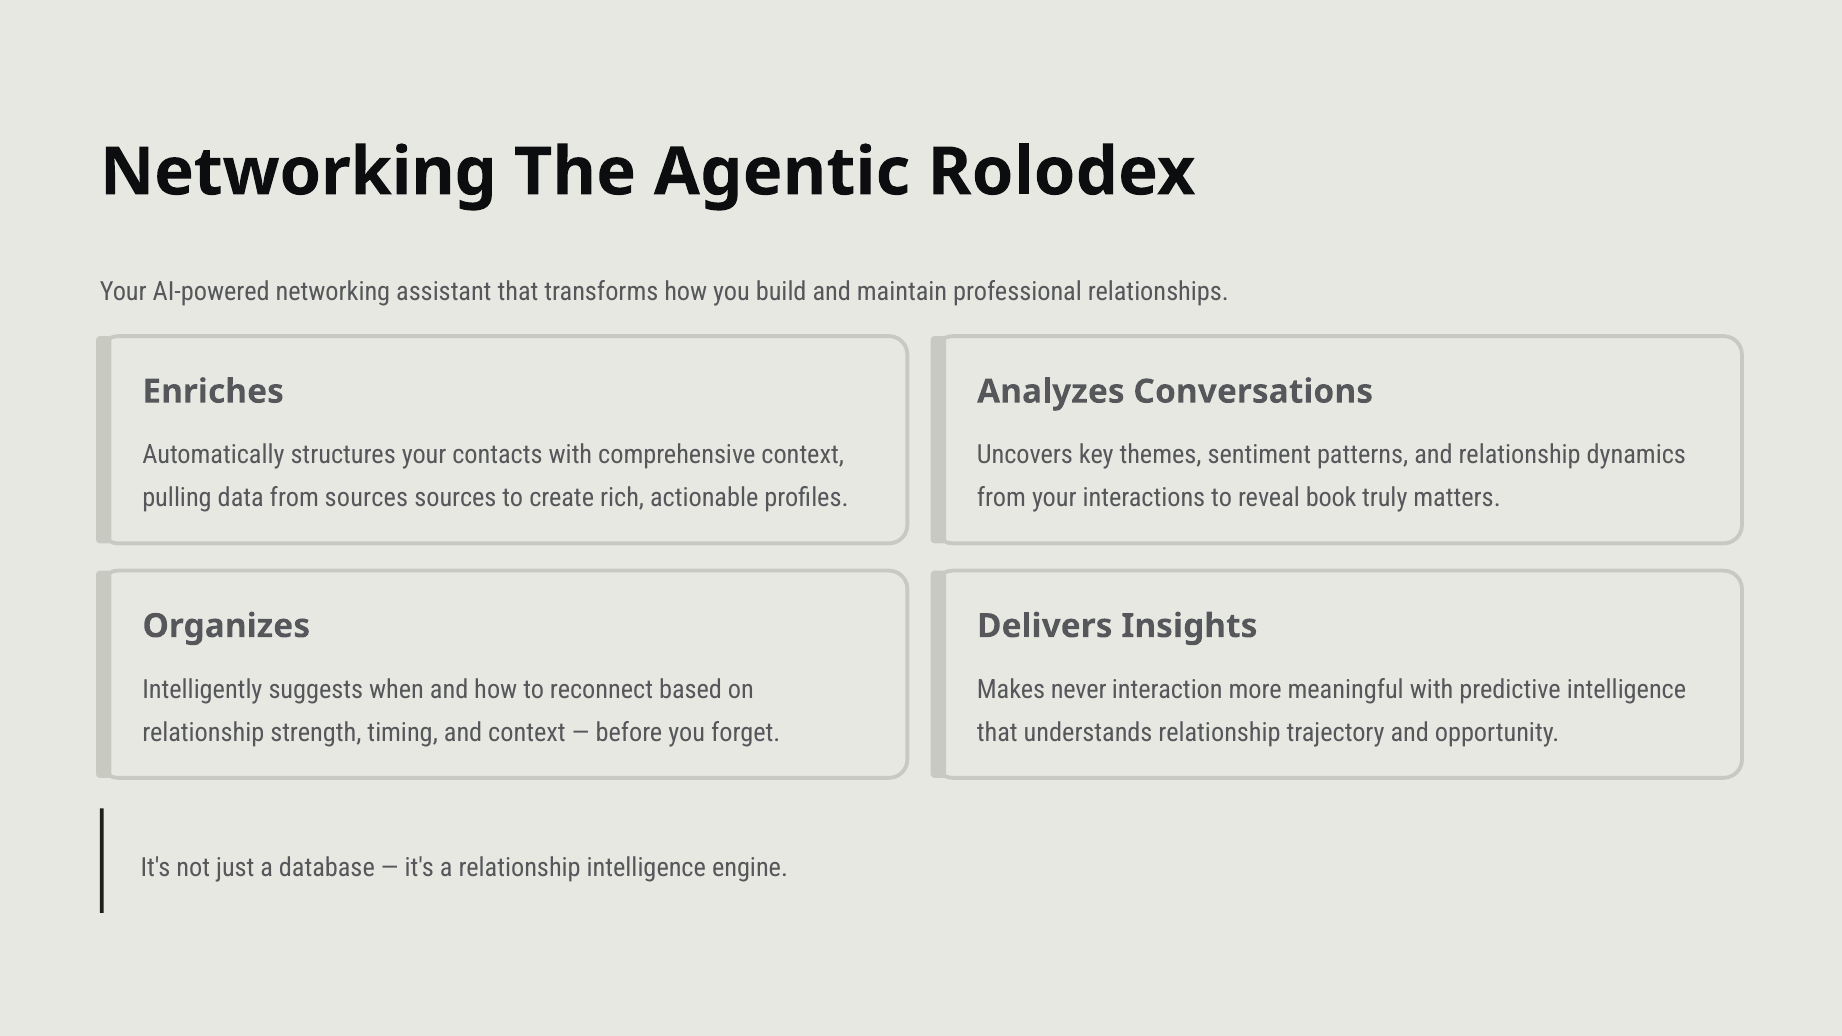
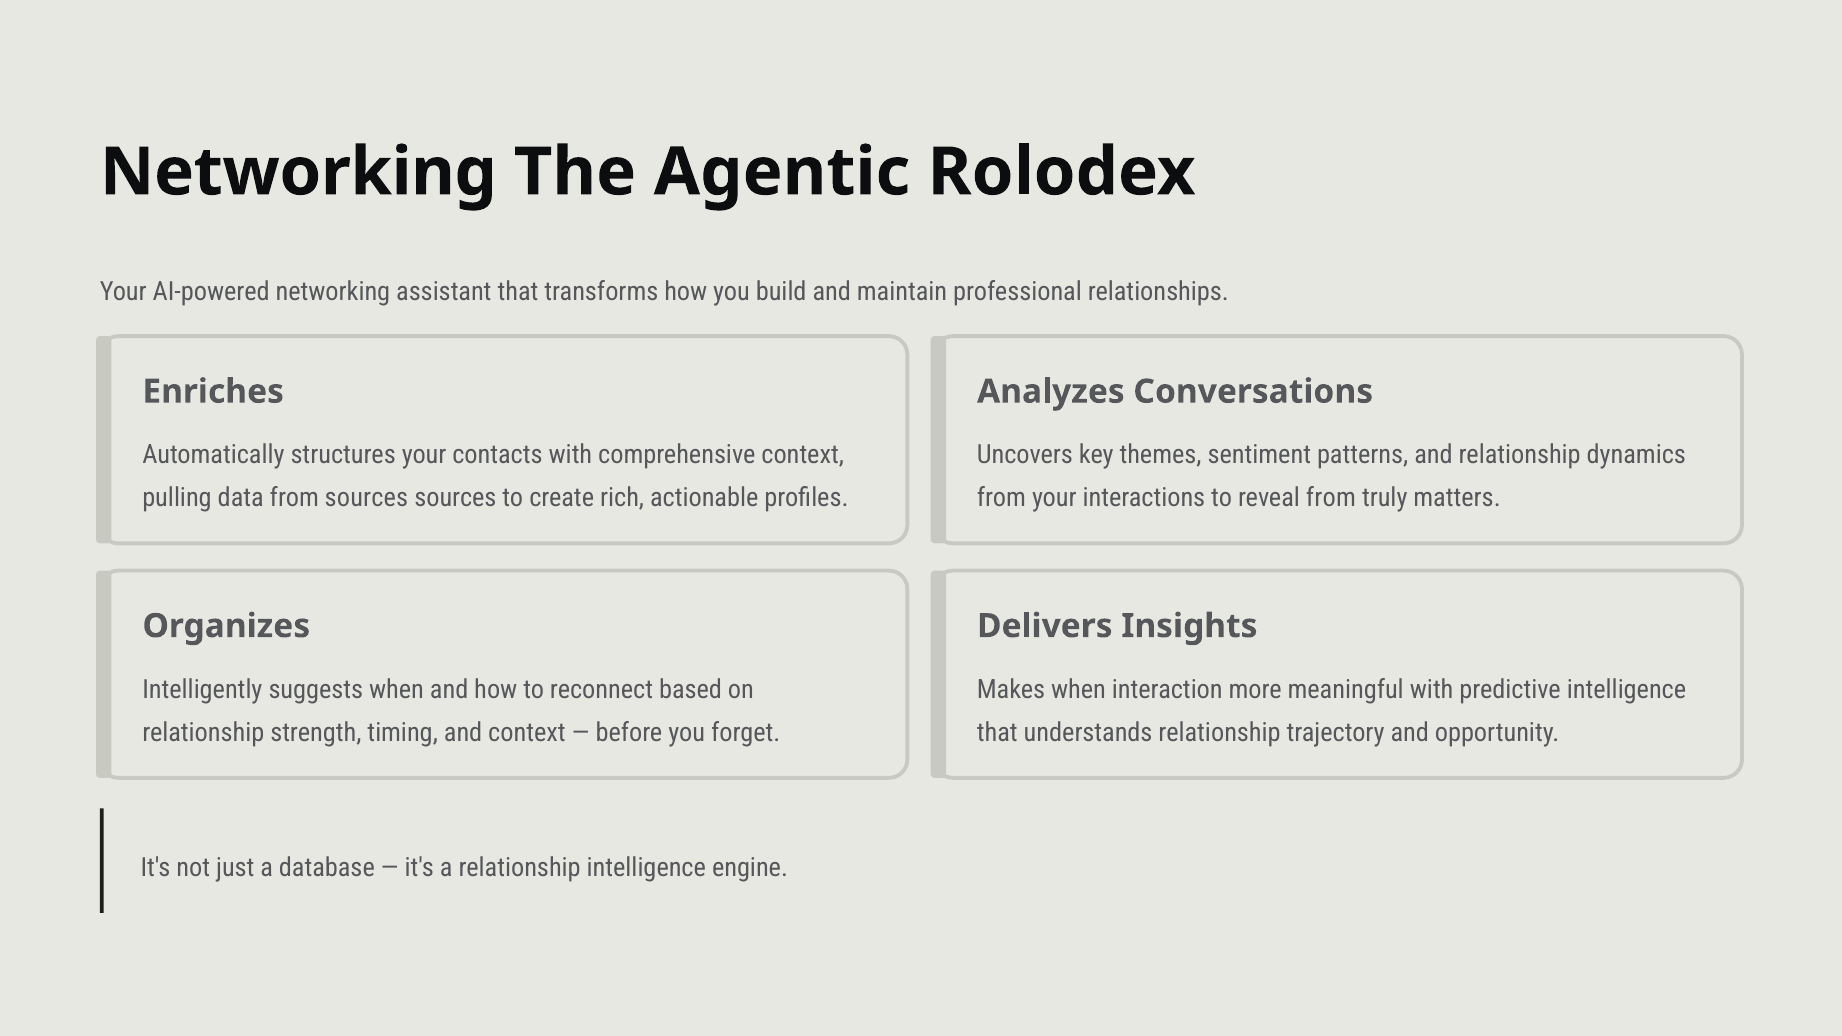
reveal book: book -> from
Makes never: never -> when
